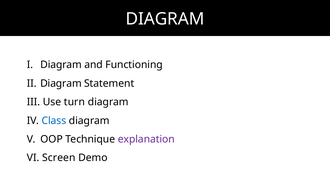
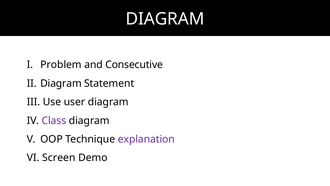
Diagram at (61, 65): Diagram -> Problem
Functioning: Functioning -> Consecutive
turn: turn -> user
Class colour: blue -> purple
